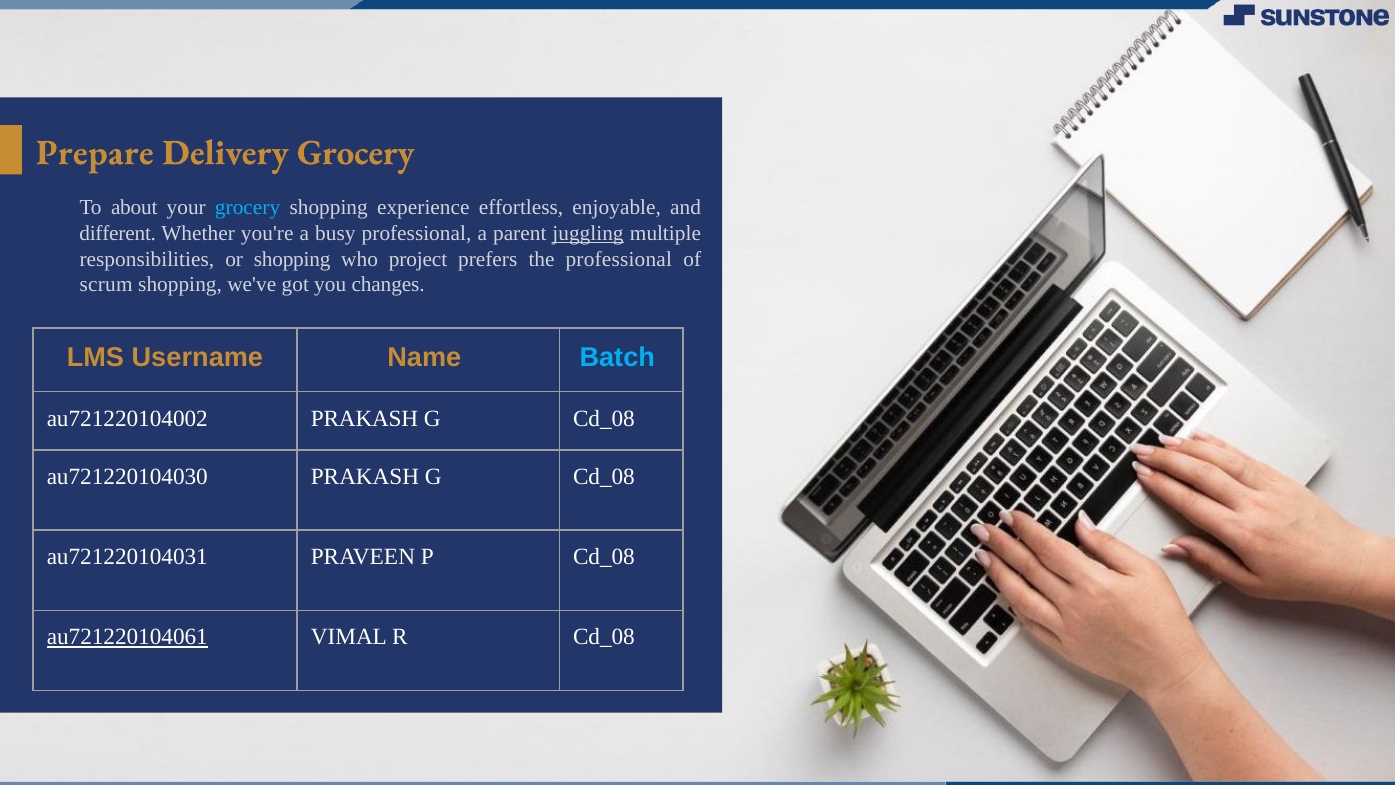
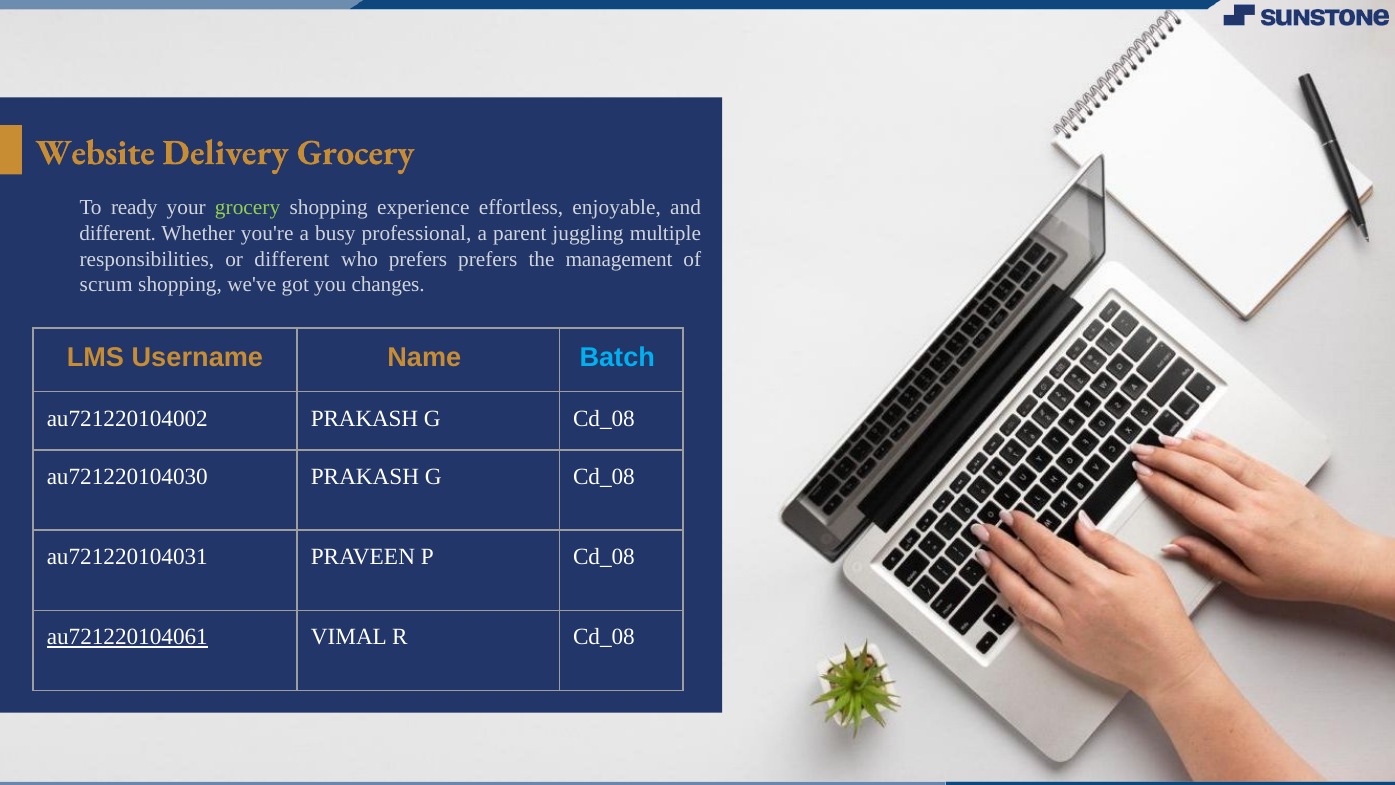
Prepare: Prepare -> Website
about: about -> ready
grocery at (248, 208) colour: light blue -> light green
juggling underline: present -> none
or shopping: shopping -> different
who project: project -> prefers
the professional: professional -> management
